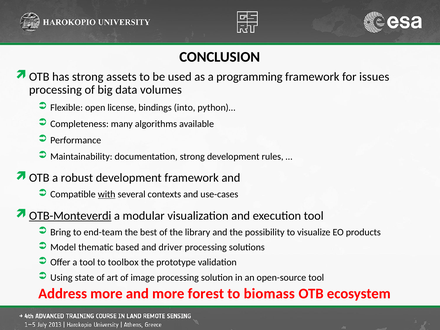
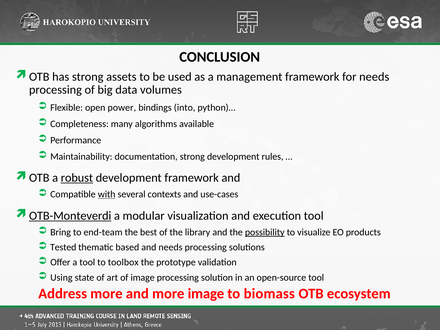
programming: programming -> management
for issues: issues -> needs
license: license -> power
robust underline: none -> present
possibility underline: none -> present
Model: Model -> Tested
and driver: driver -> needs
more forest: forest -> image
